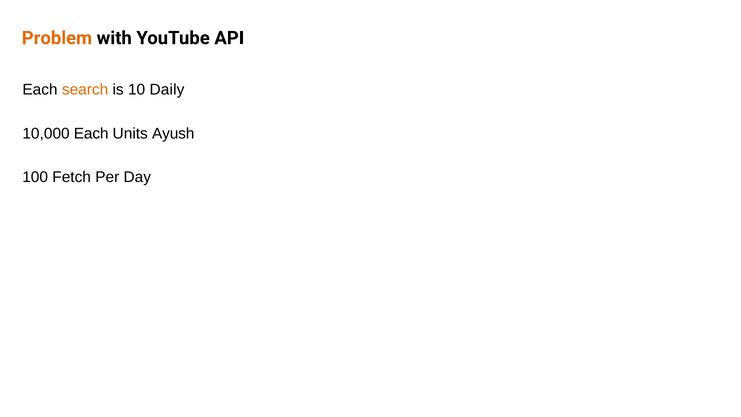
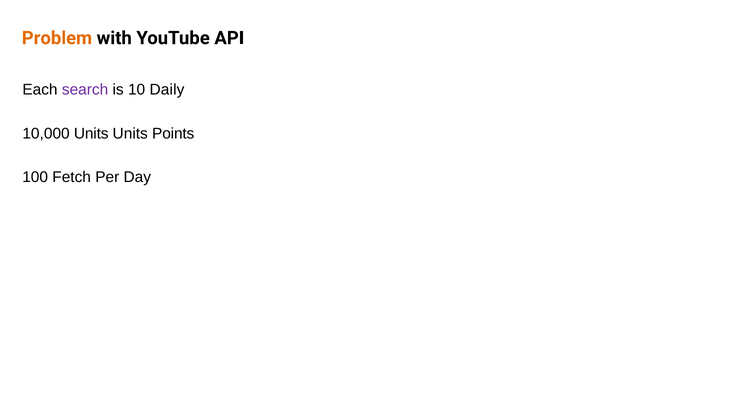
search colour: orange -> purple
10,000 Each: Each -> Units
Ayush: Ayush -> Points
